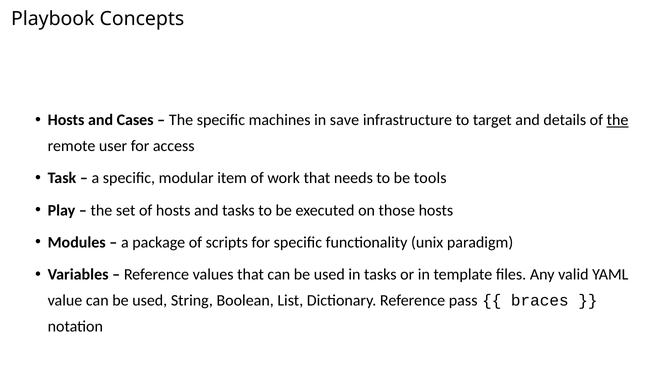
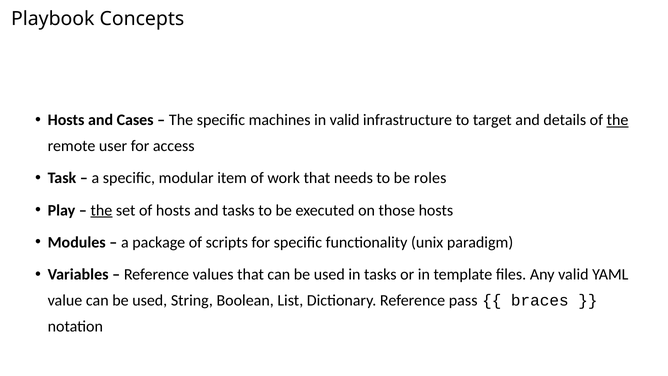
in save: save -> valid
tools: tools -> roles
the at (101, 210) underline: none -> present
